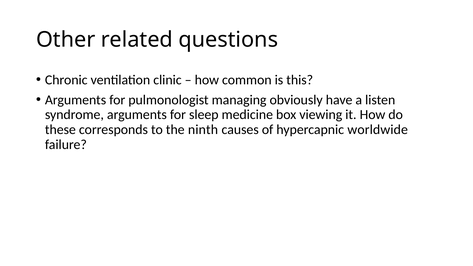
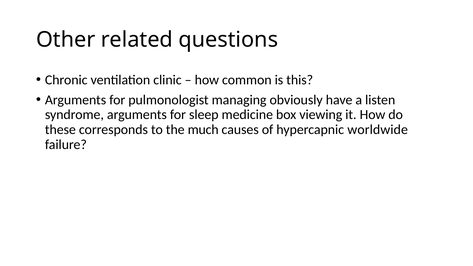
ninth: ninth -> much
